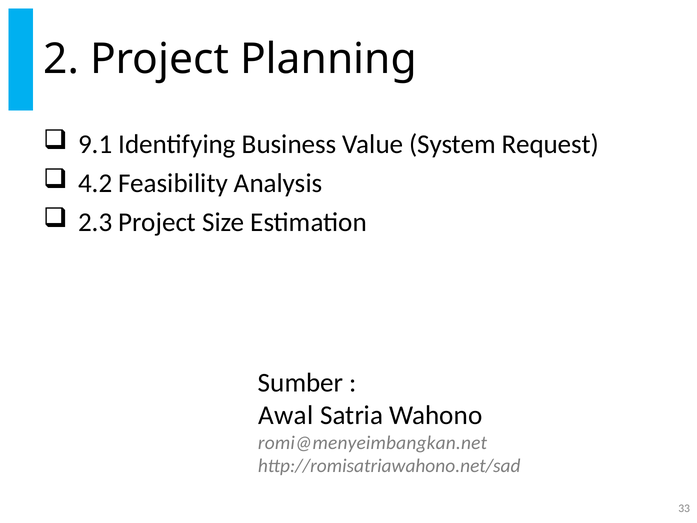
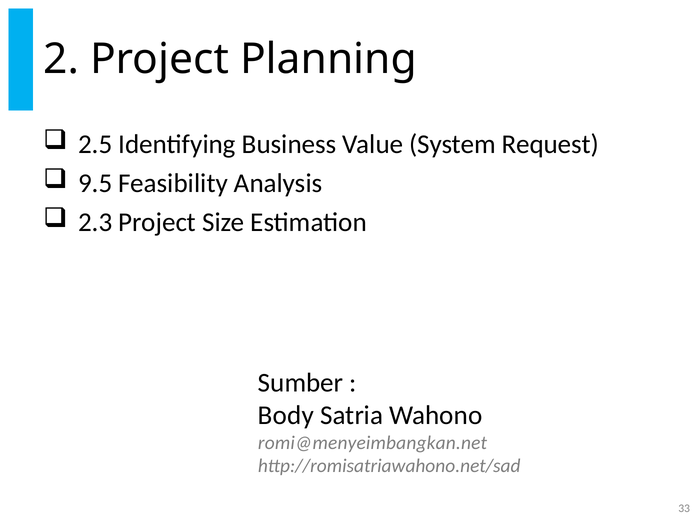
9.1: 9.1 -> 2.5
4.2: 4.2 -> 9.5
Awal: Awal -> Body
